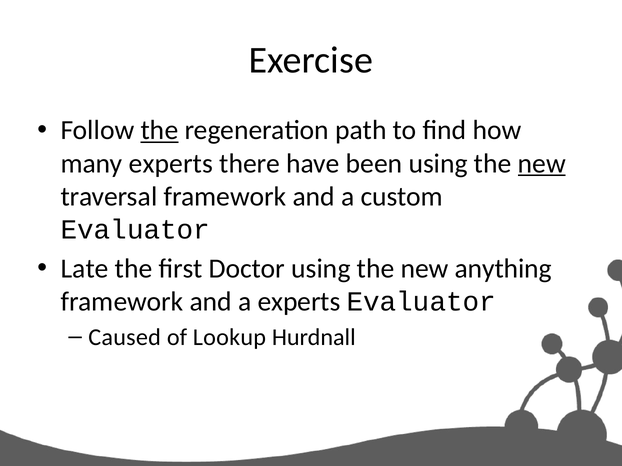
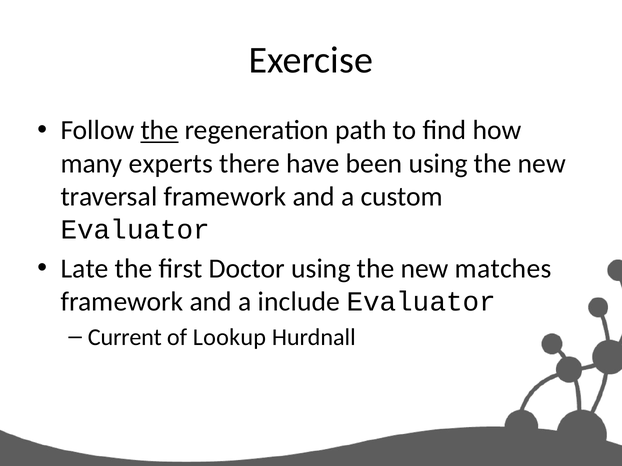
new at (542, 164) underline: present -> none
anything: anything -> matches
a experts: experts -> include
Caused: Caused -> Current
